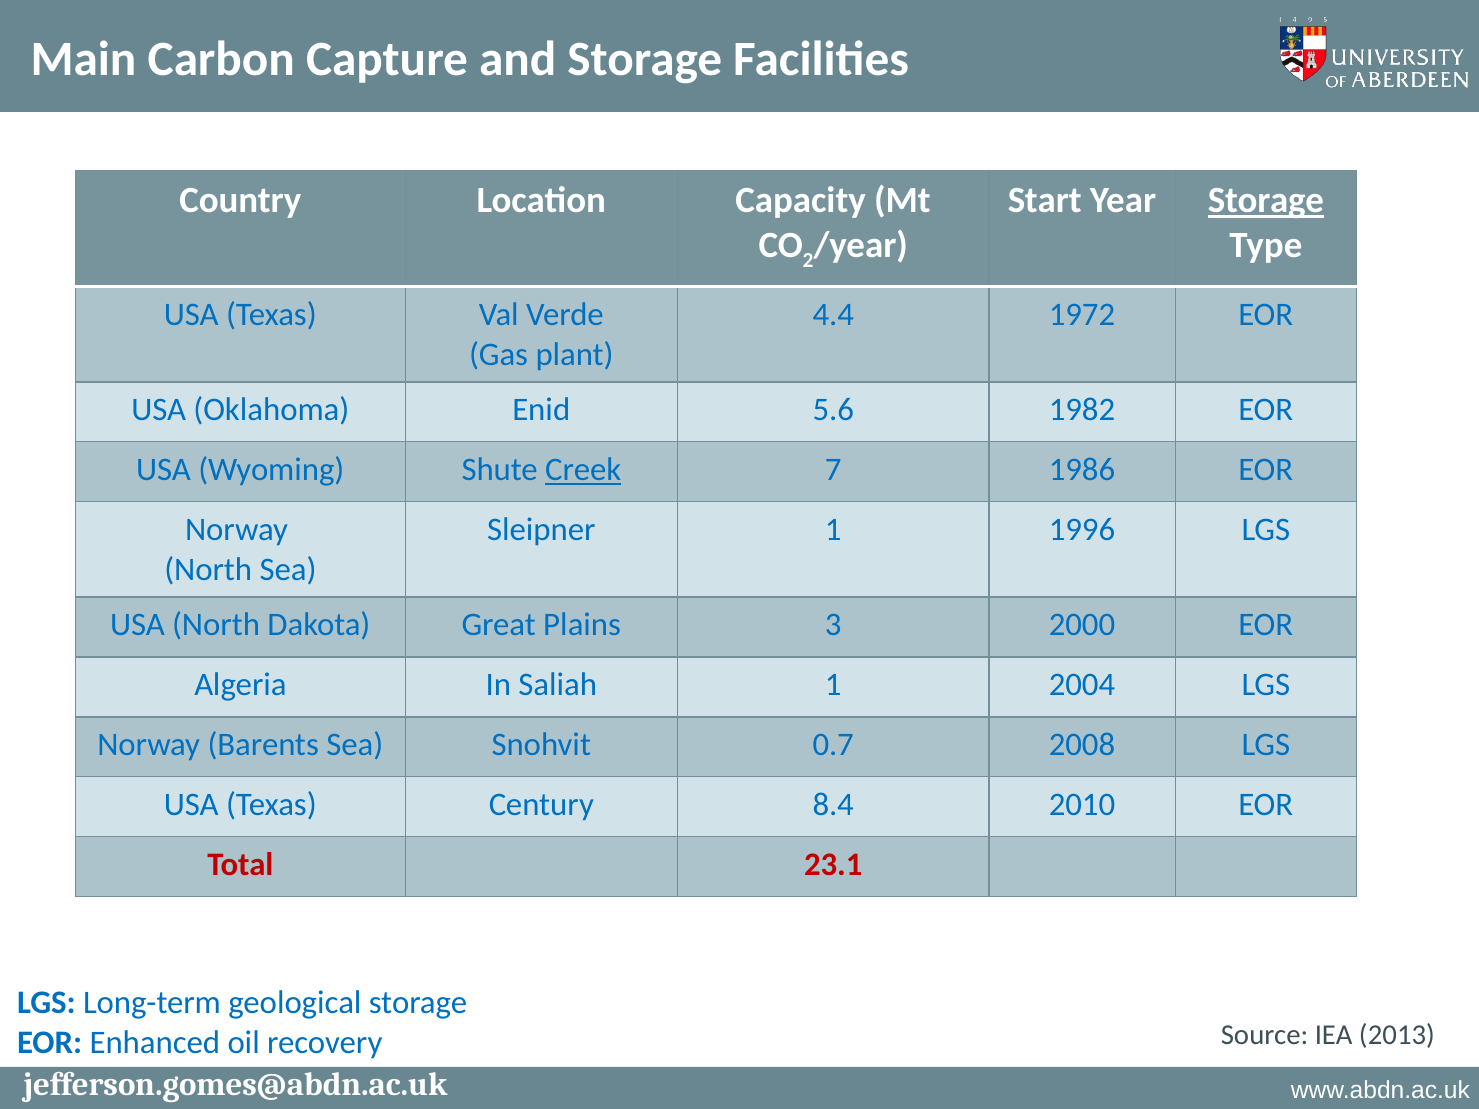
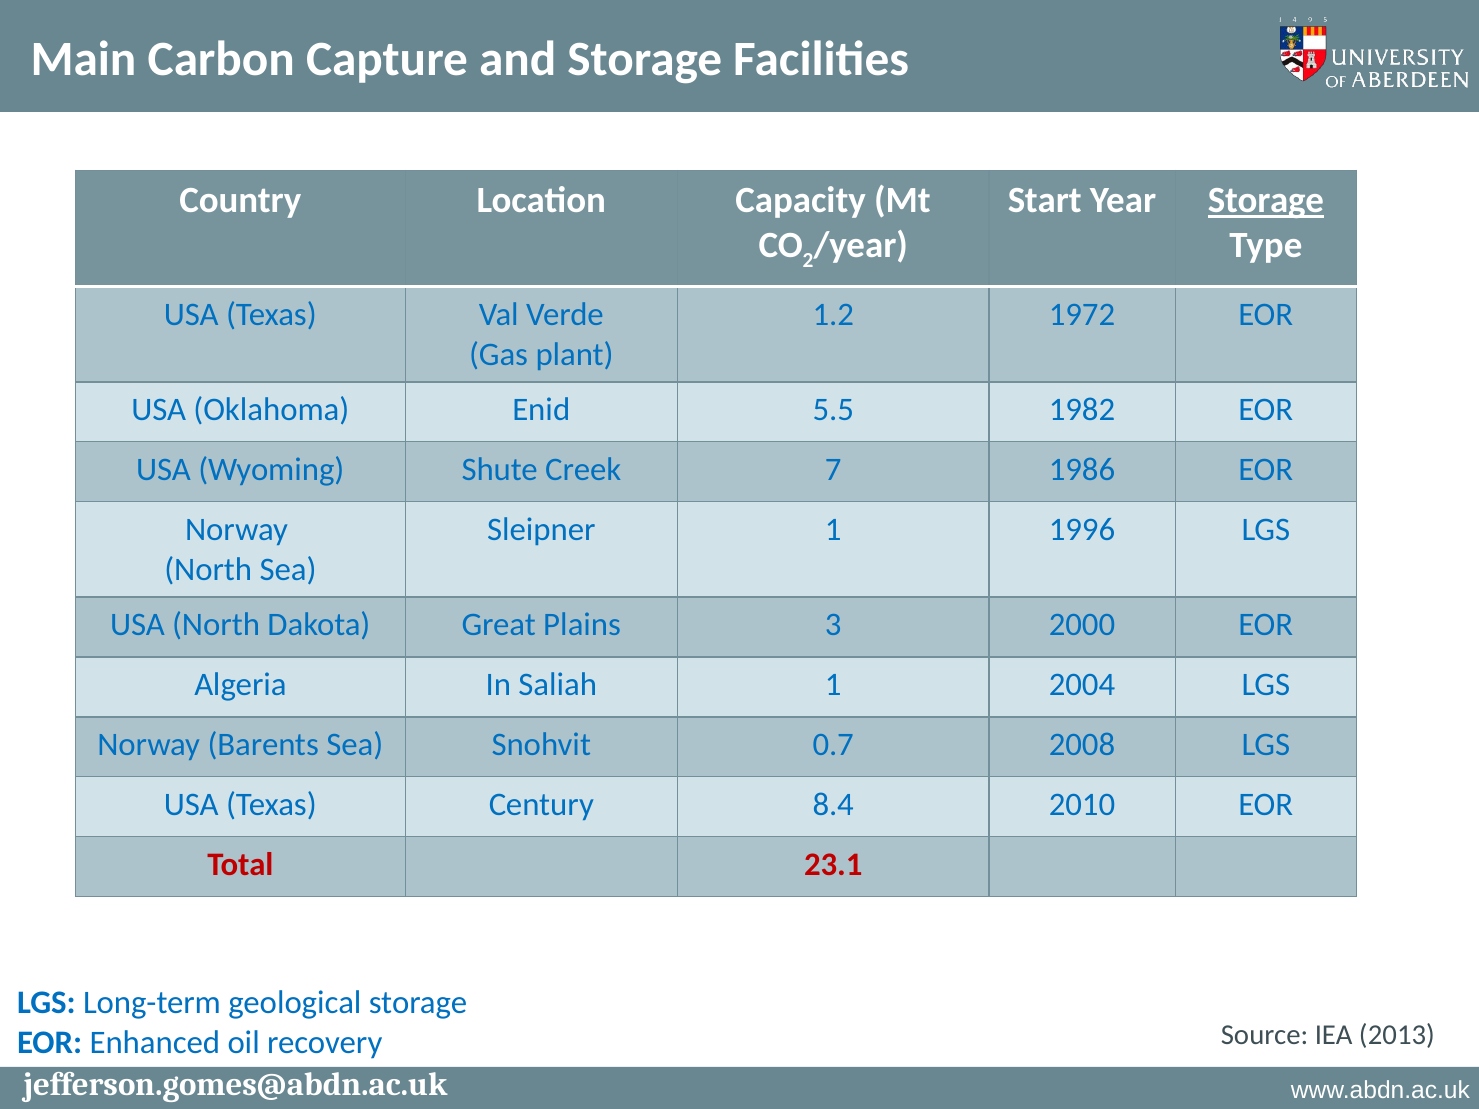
4.4: 4.4 -> 1.2
5.6: 5.6 -> 5.5
Creek underline: present -> none
